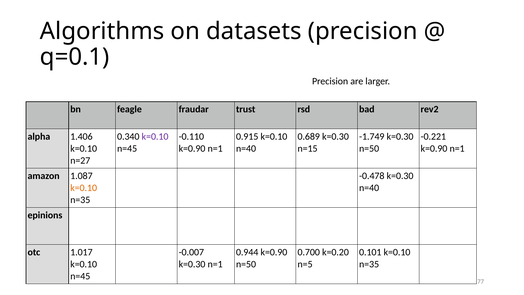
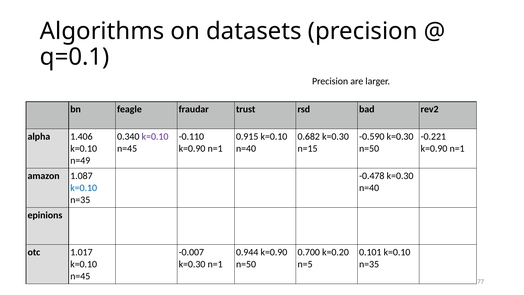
0.689: 0.689 -> 0.682
-1.749: -1.749 -> -0.590
n=27: n=27 -> n=49
k=0.10 at (84, 188) colour: orange -> blue
